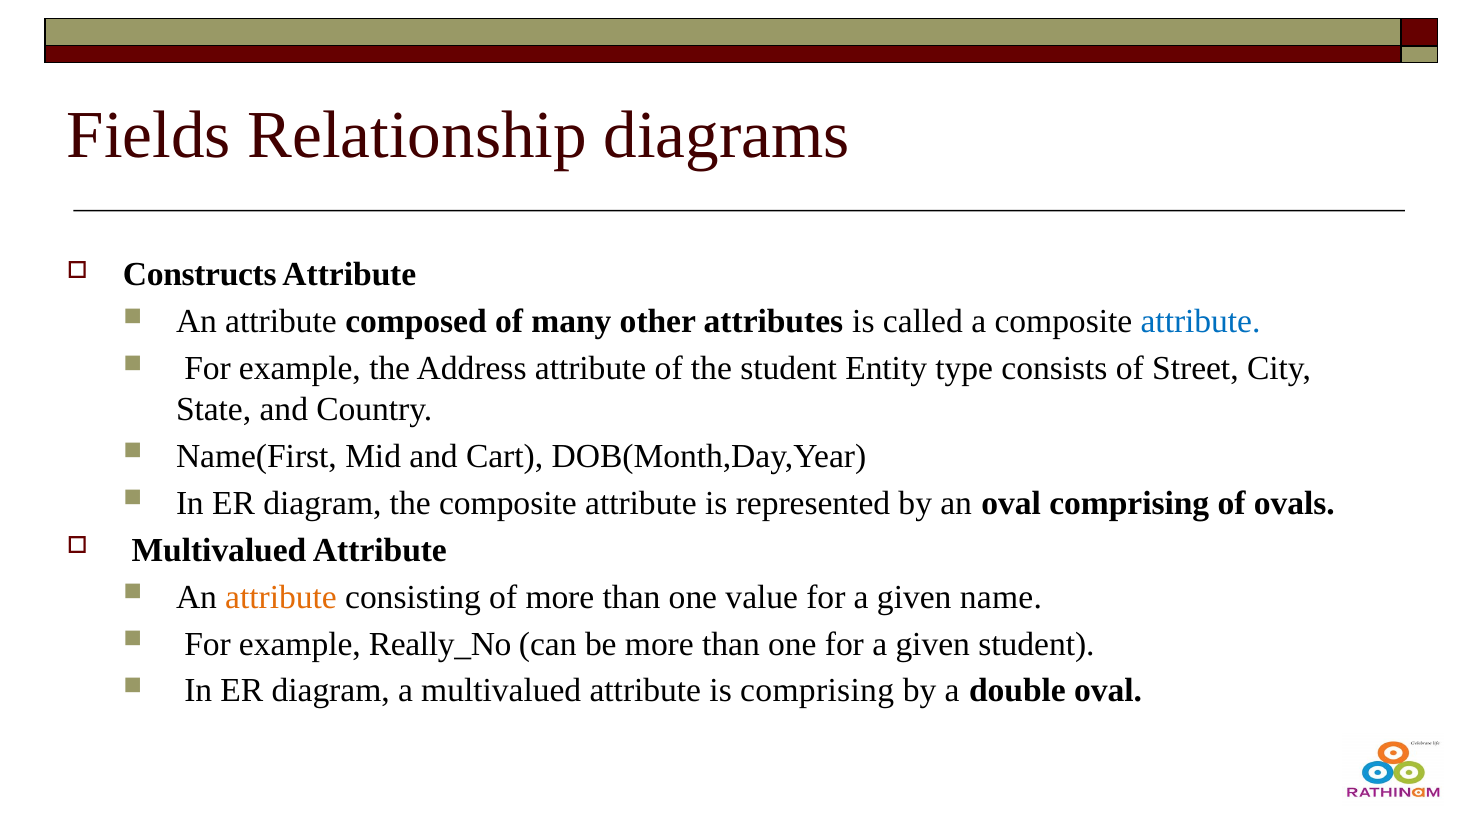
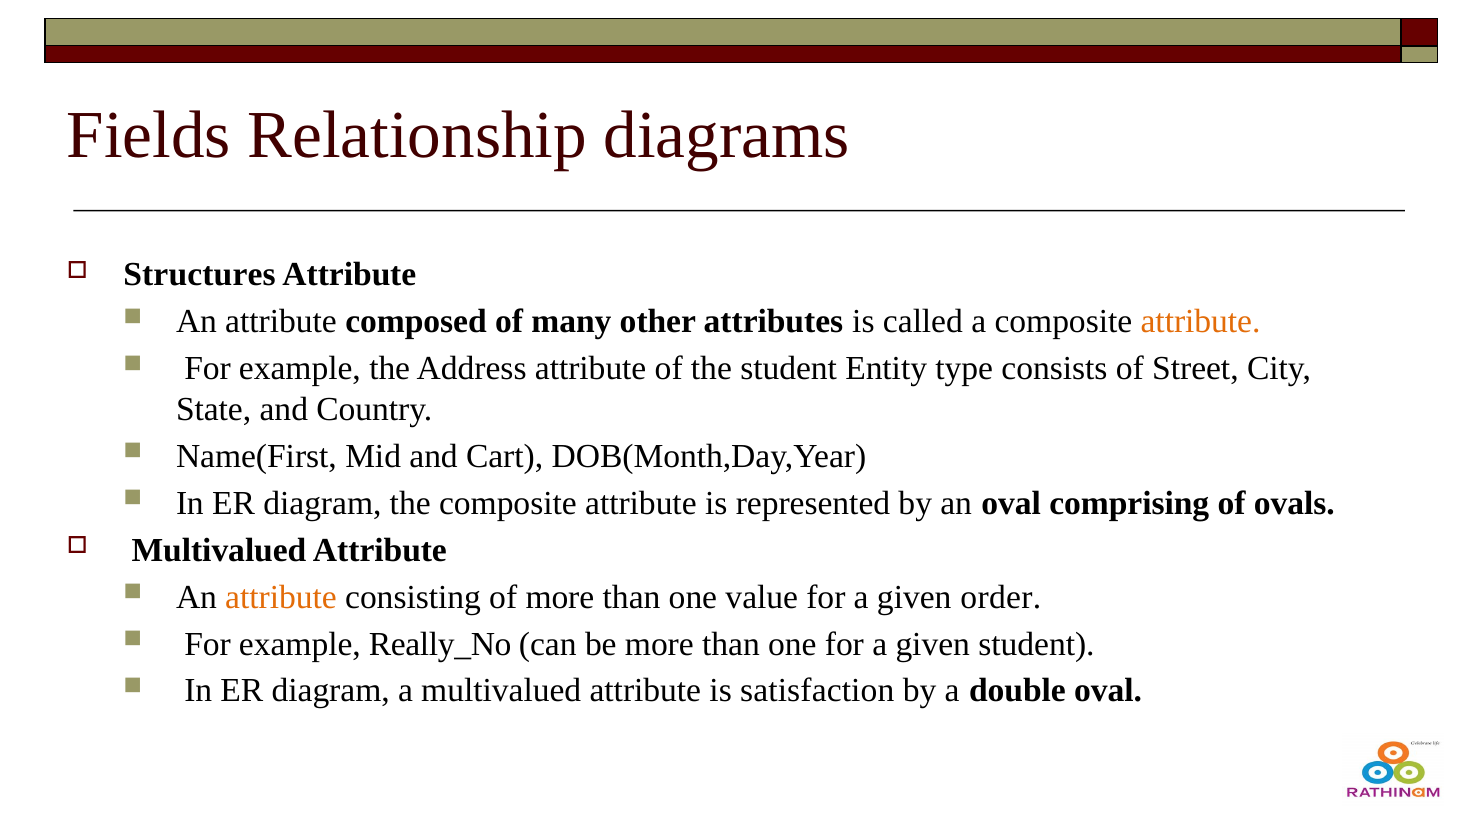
Constructs: Constructs -> Structures
attribute at (1201, 322) colour: blue -> orange
name: name -> order
is comprising: comprising -> satisfaction
